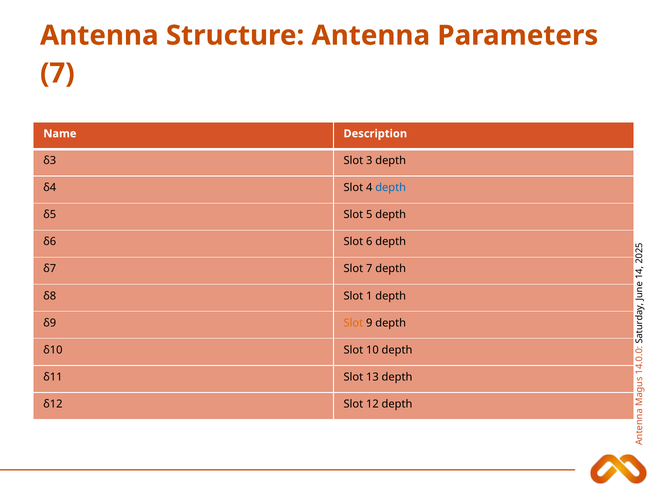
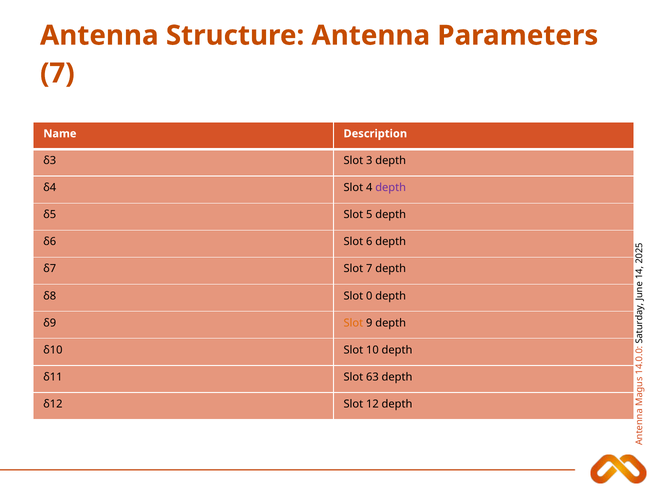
depth at (391, 188) colour: blue -> purple
Slot 1: 1 -> 0
13: 13 -> 63
